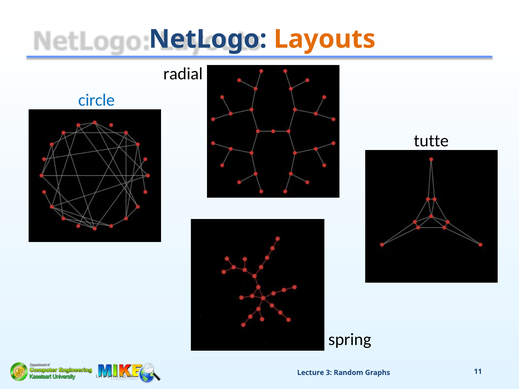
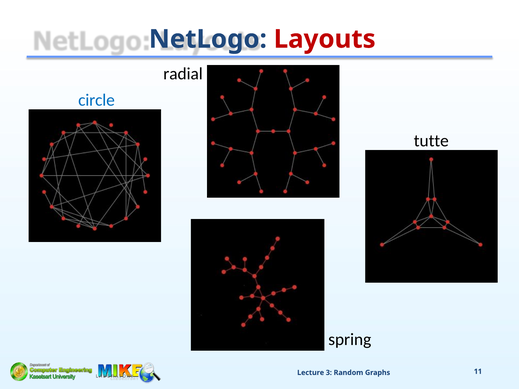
Layouts colour: orange -> red
